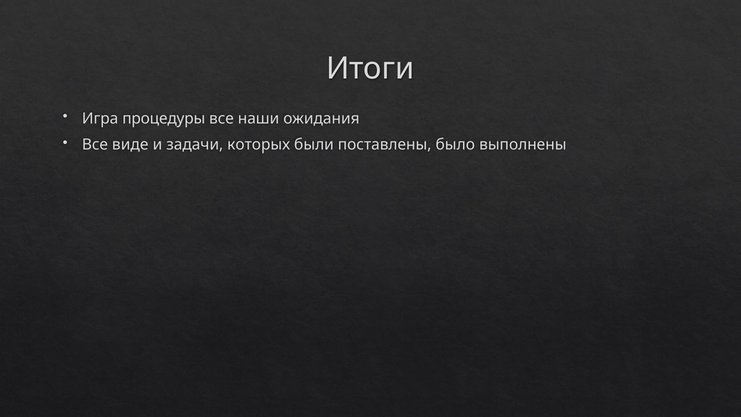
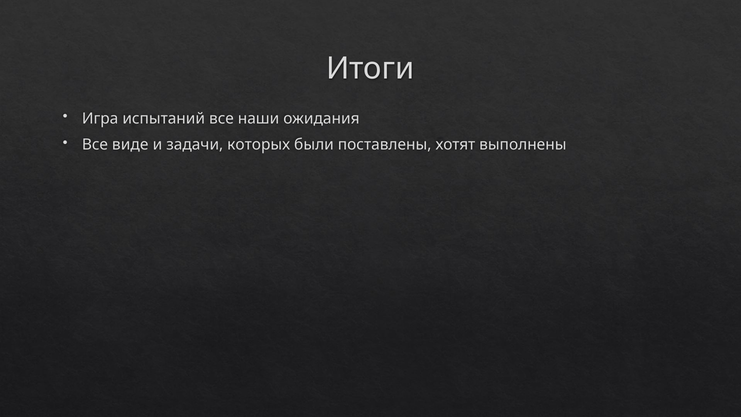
процедуры: процедуры -> испытаний
было: было -> хотят
